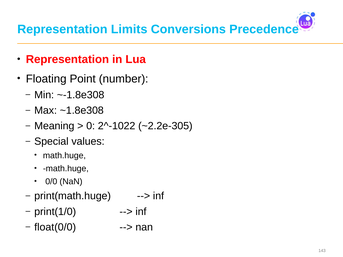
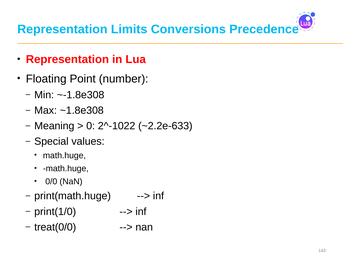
~2.2e-305: ~2.2e-305 -> ~2.2e-633
float(0/0: float(0/0 -> treat(0/0
